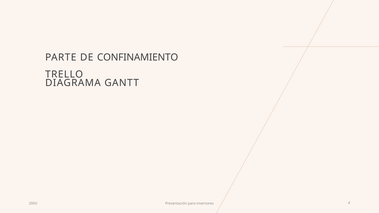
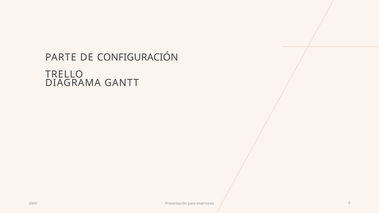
CONFINAMIENTO: CONFINAMIENTO -> CONFIGURACIÓN
